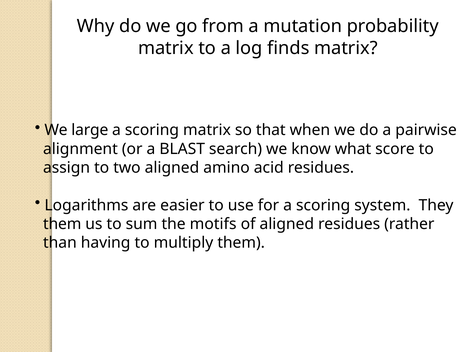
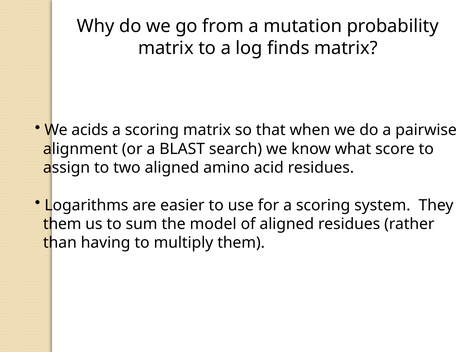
large: large -> acids
motifs: motifs -> model
